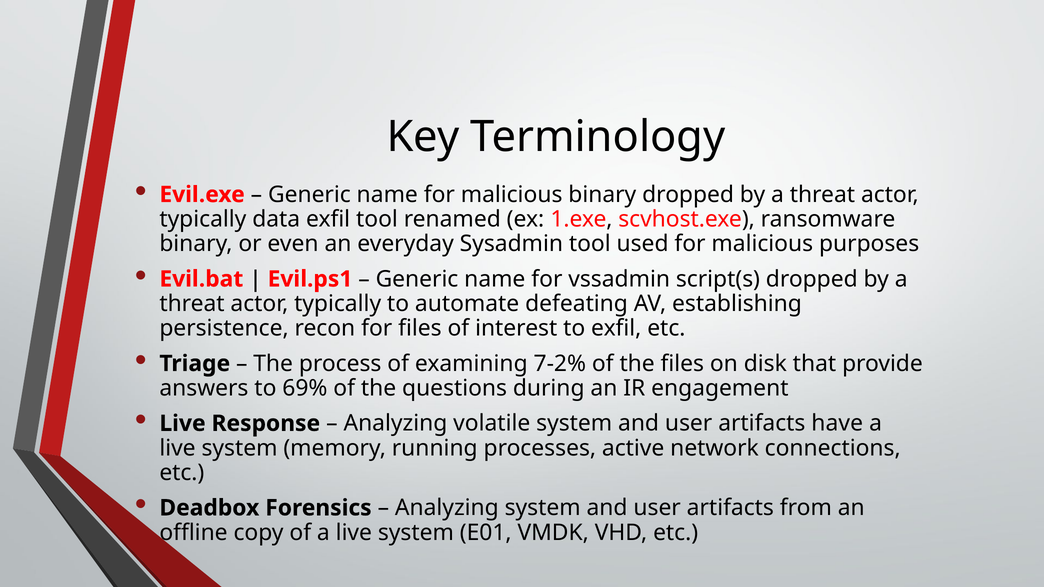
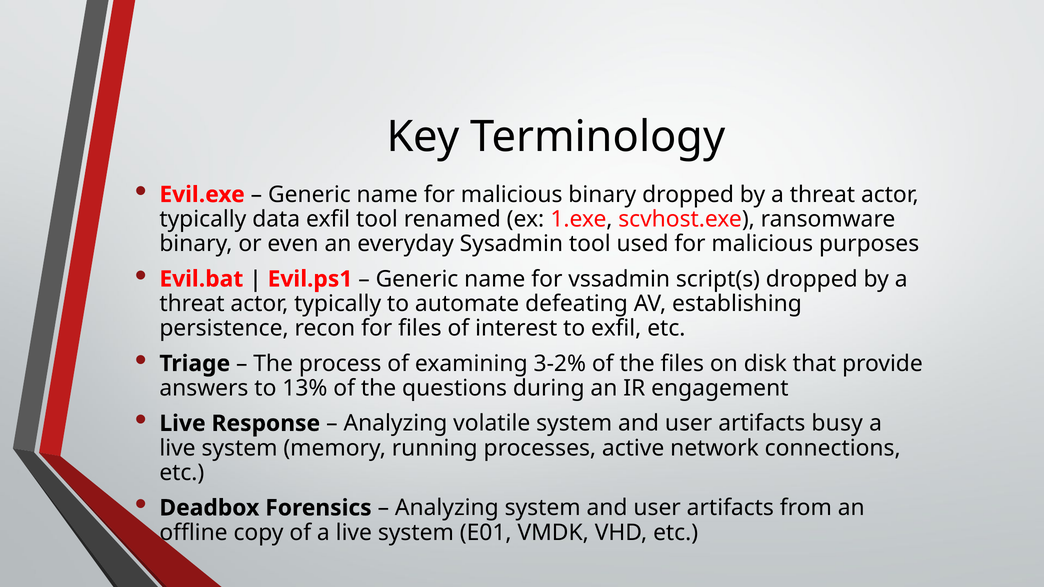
7-2%: 7-2% -> 3-2%
69%: 69% -> 13%
have: have -> busy
